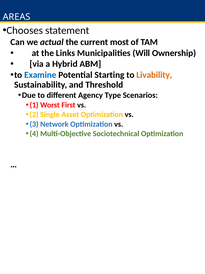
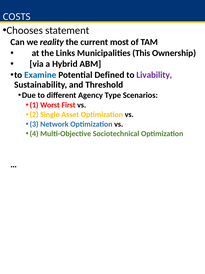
AREAS: AREAS -> COSTS
actual: actual -> reality
Will: Will -> This
Starting: Starting -> Defined
Livability colour: orange -> purple
